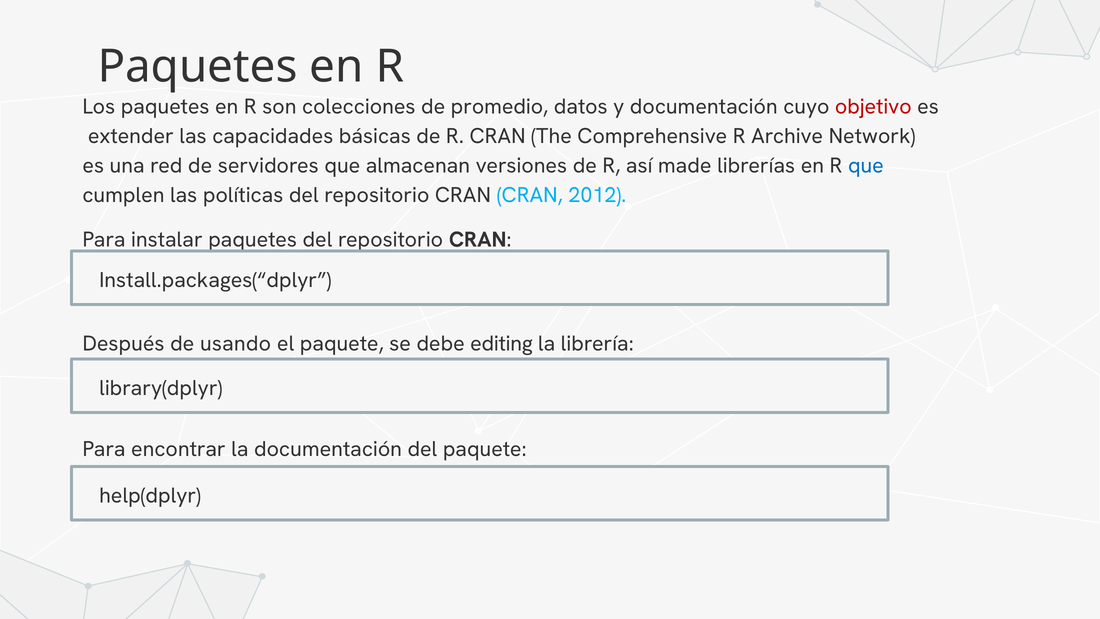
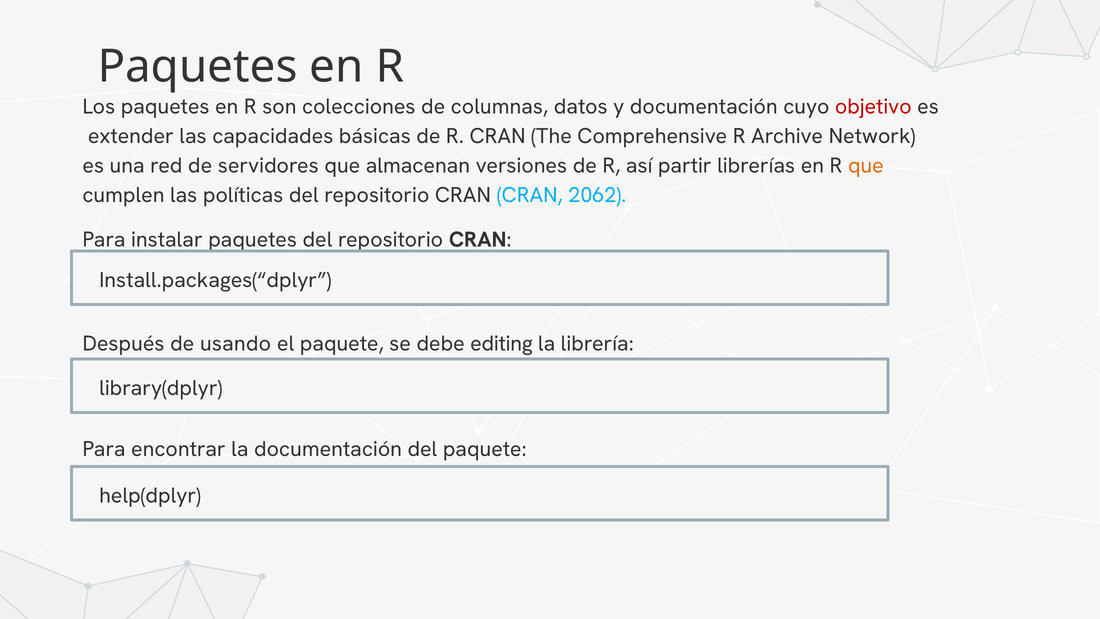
promedio: promedio -> columnas
made: made -> partir
que at (866, 166) colour: blue -> orange
2012: 2012 -> 2062
